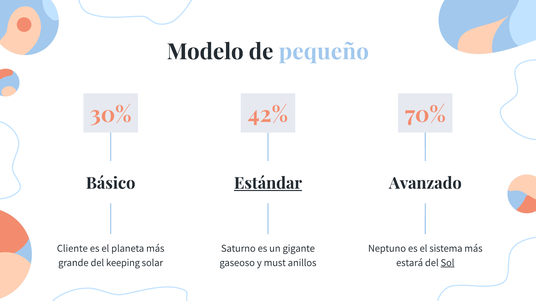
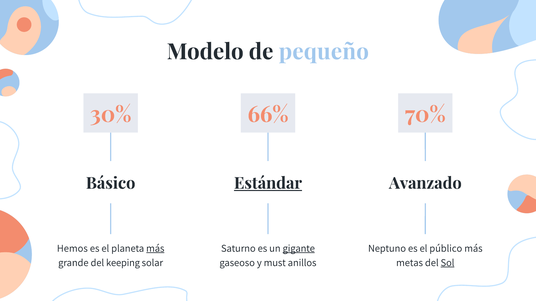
42%: 42% -> 66%
Cliente: Cliente -> Hemos
más at (155, 249) underline: none -> present
gigante underline: none -> present
sistema: sistema -> público
estará: estará -> metas
